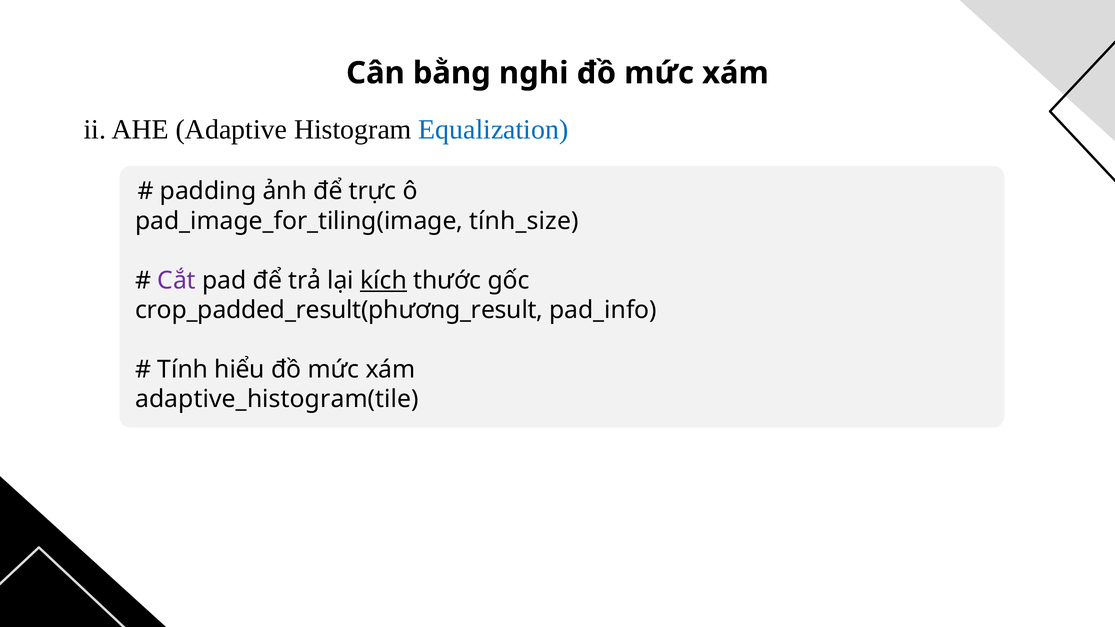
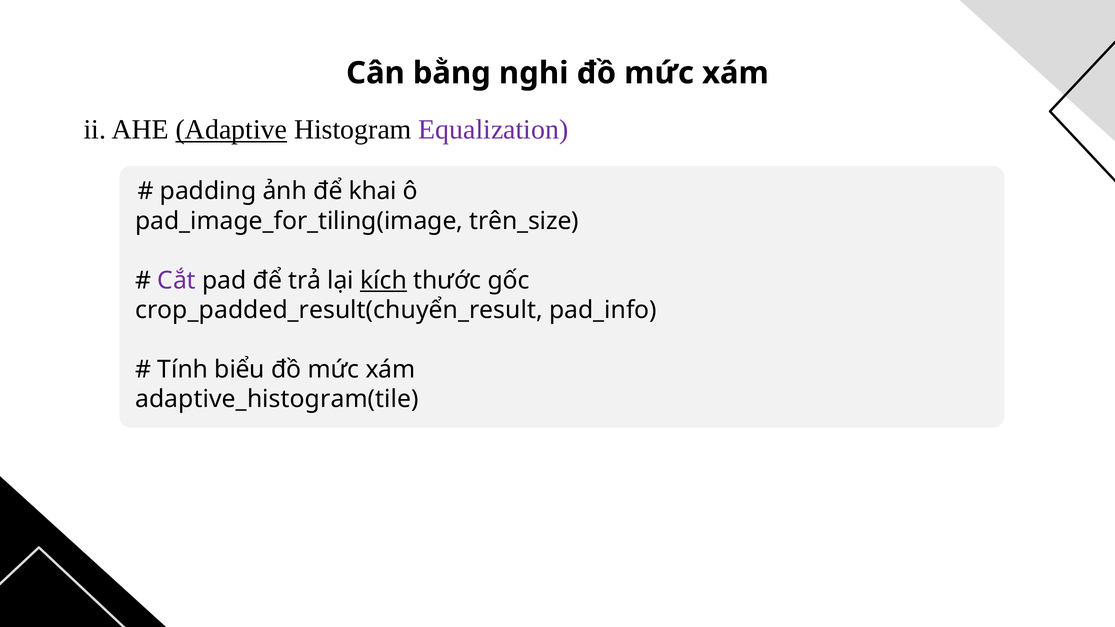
Adaptive underline: none -> present
Equalization colour: blue -> purple
trực: trực -> khai
tính_size: tính_size -> trên_size
crop_padded_result(phương_result: crop_padded_result(phương_result -> crop_padded_result(chuyển_result
hiểu: hiểu -> biểu
